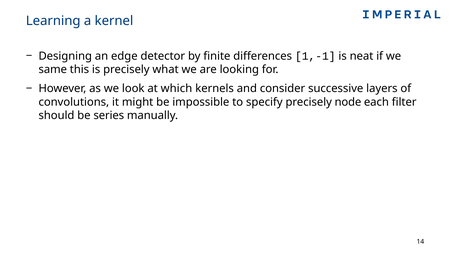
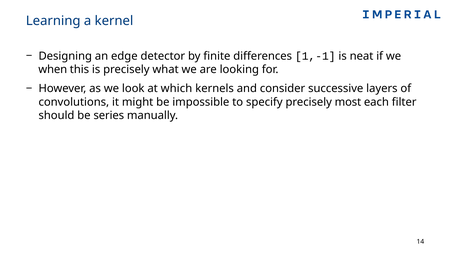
same: same -> when
node: node -> most
